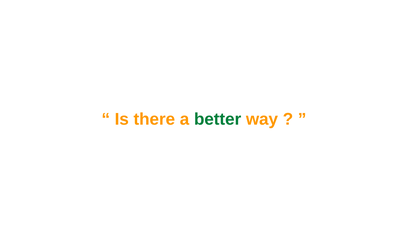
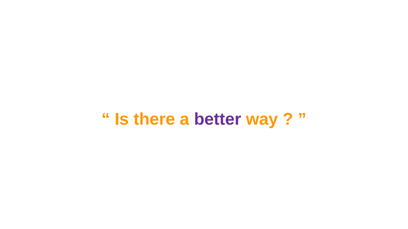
better colour: green -> purple
